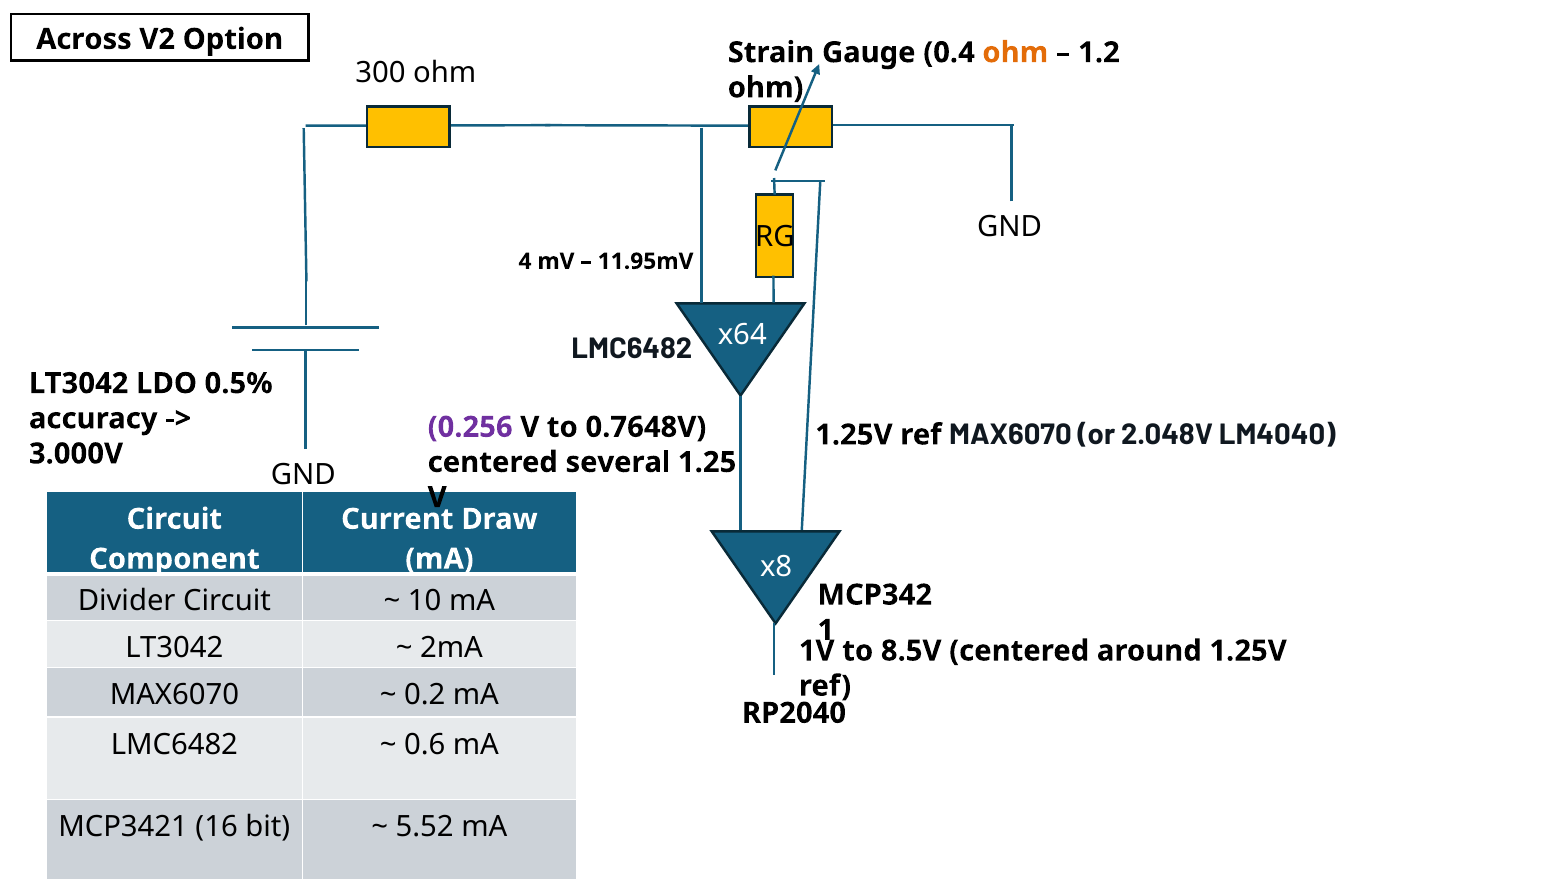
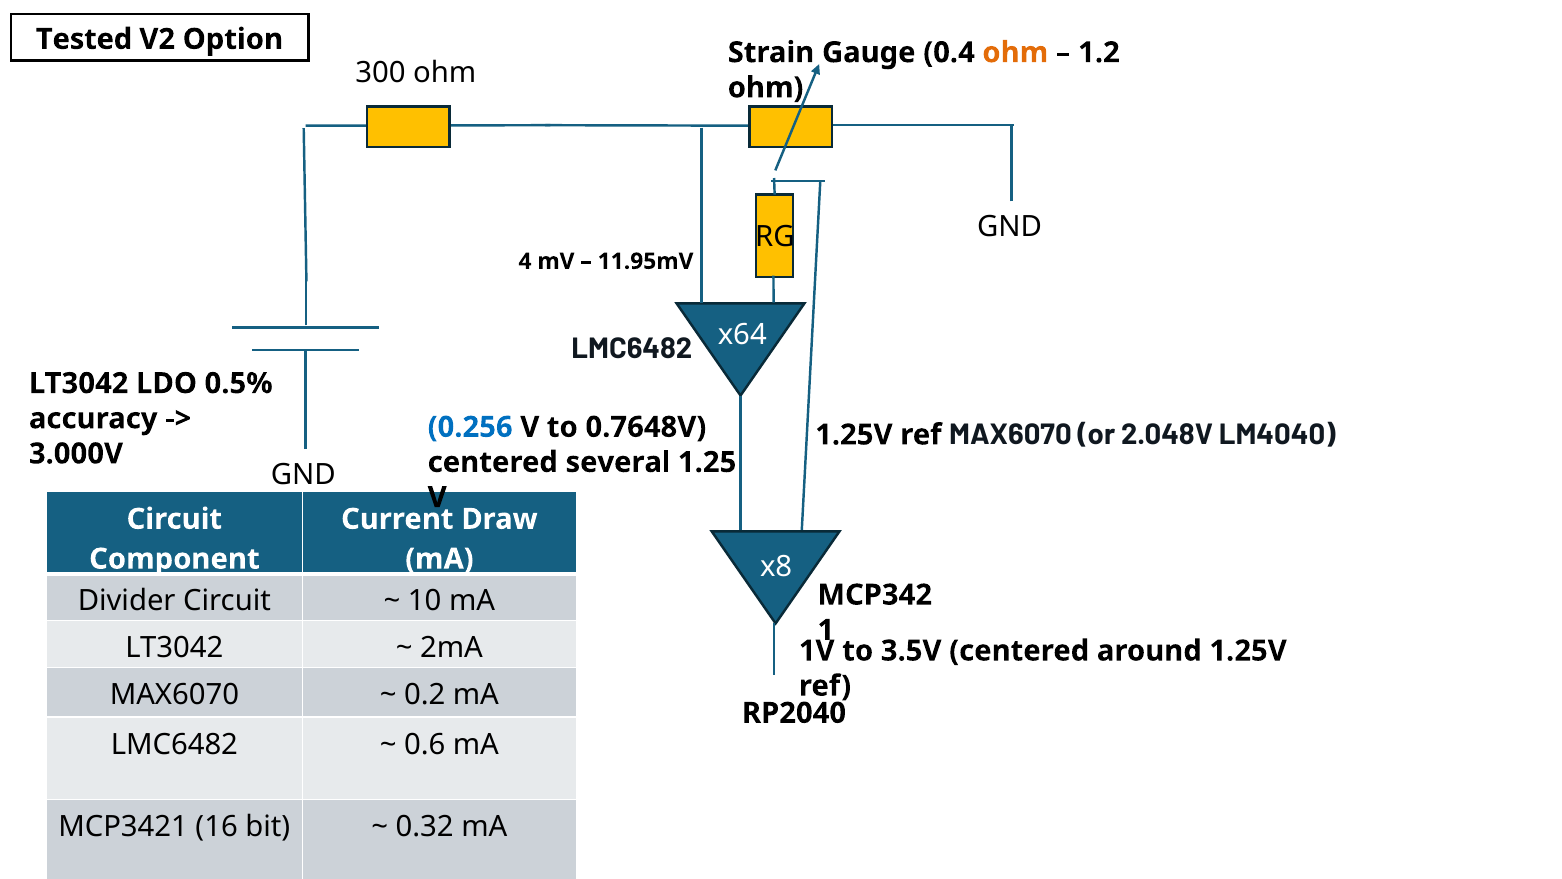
Across: Across -> Tested
0.256 colour: purple -> blue
8.5V: 8.5V -> 3.5V
5.52: 5.52 -> 0.32
